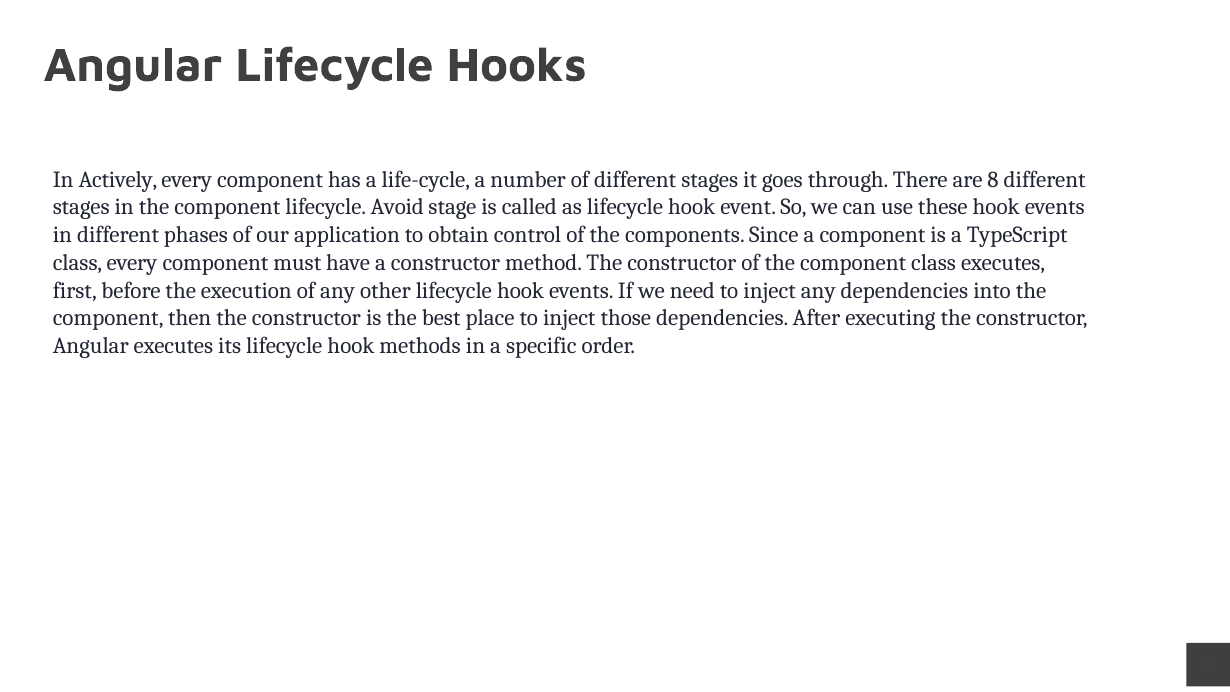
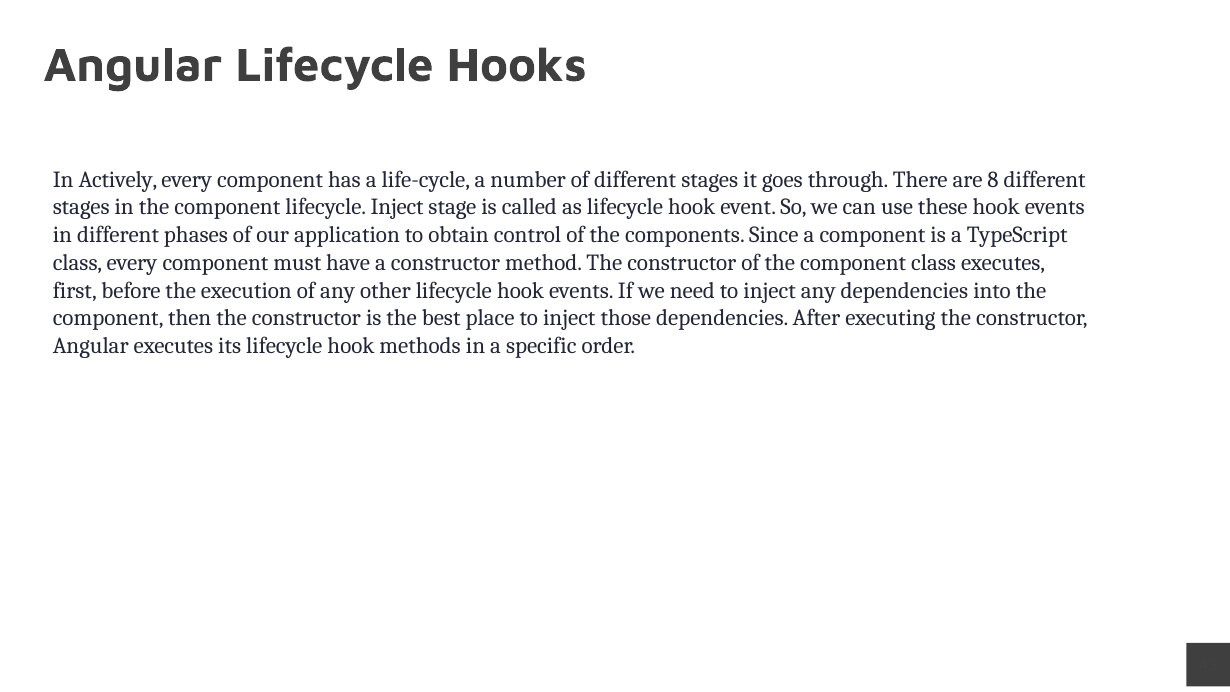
lifecycle Avoid: Avoid -> Inject
